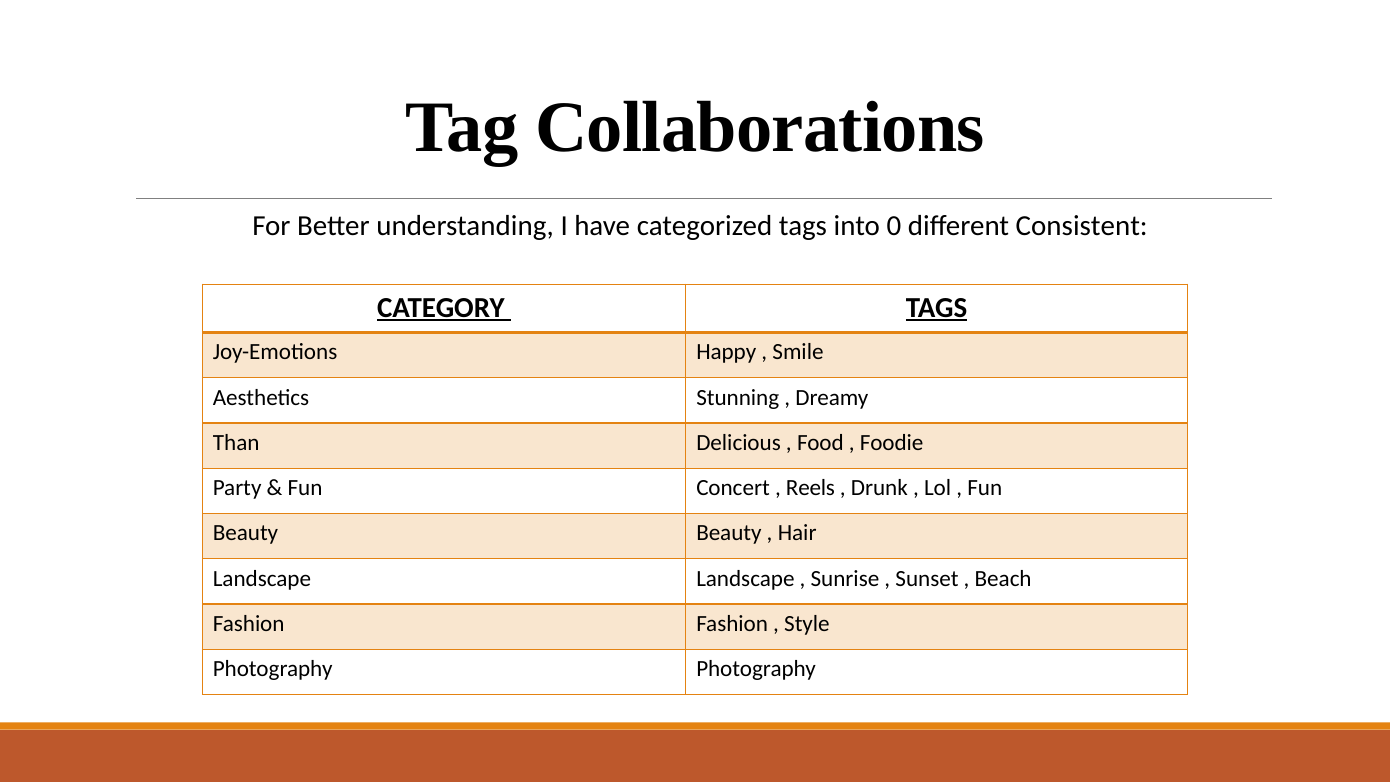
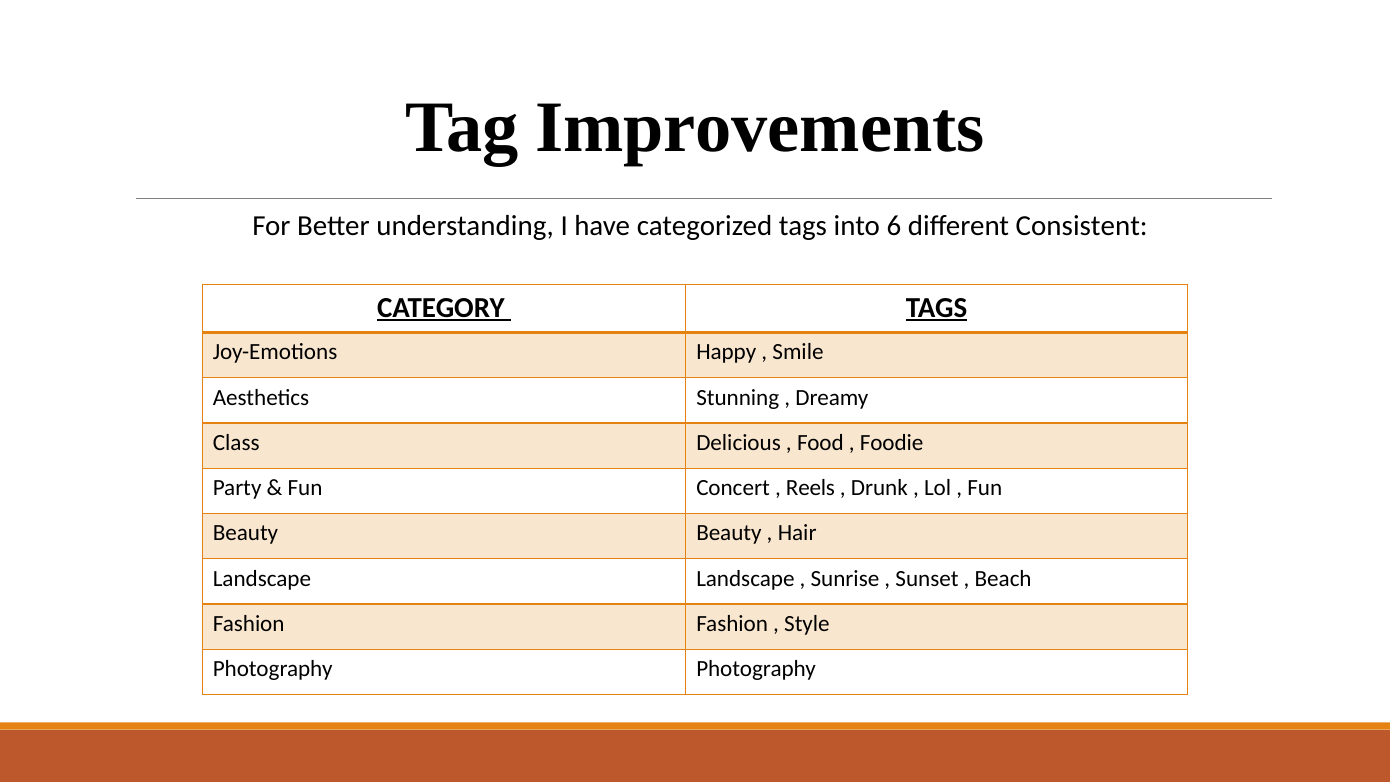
Collaborations: Collaborations -> Improvements
0: 0 -> 6
Than: Than -> Class
